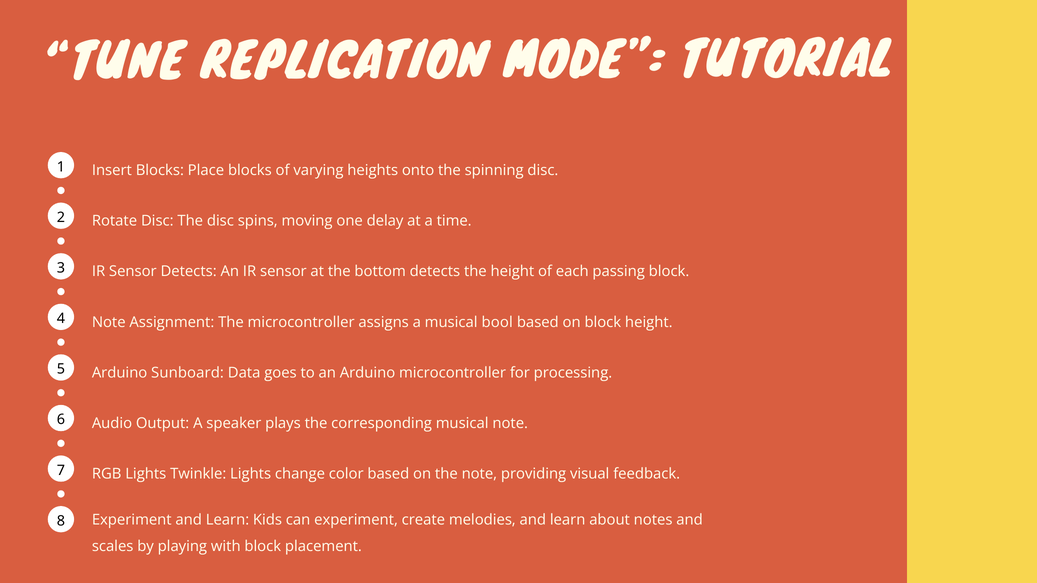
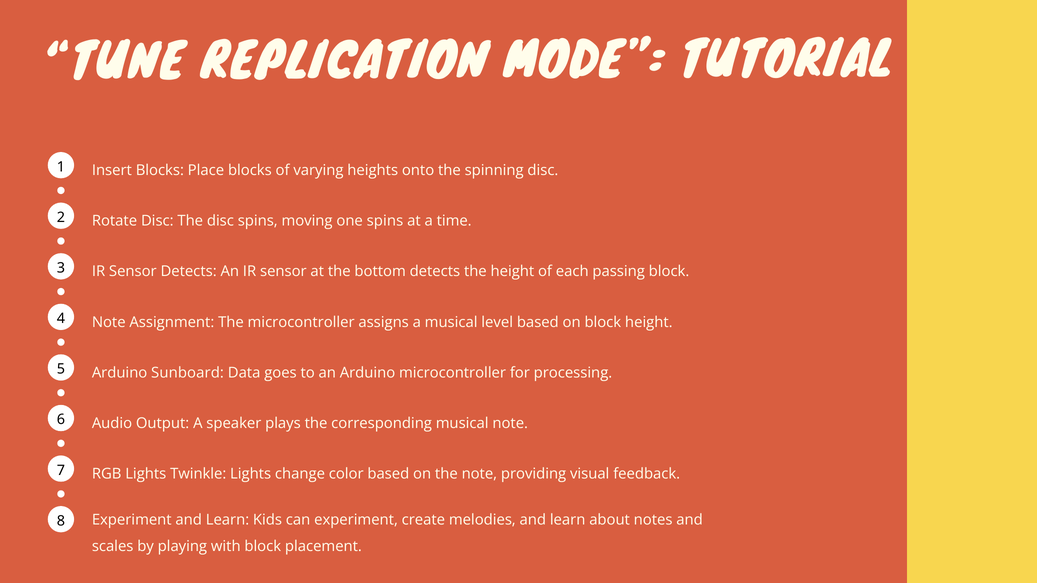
one delay: delay -> spins
bool: bool -> level
